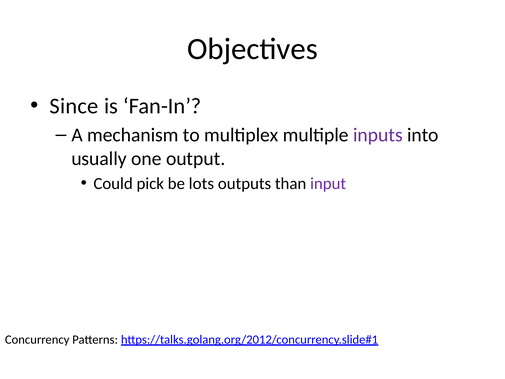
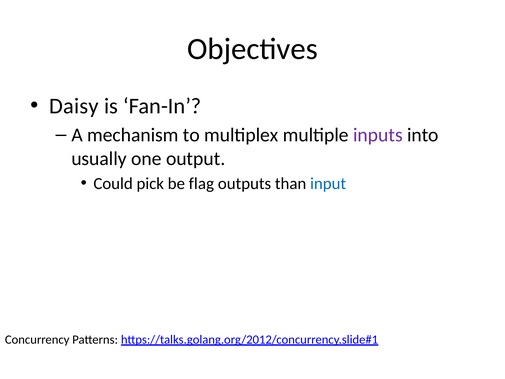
Since: Since -> Daisy
lots: lots -> flag
input colour: purple -> blue
